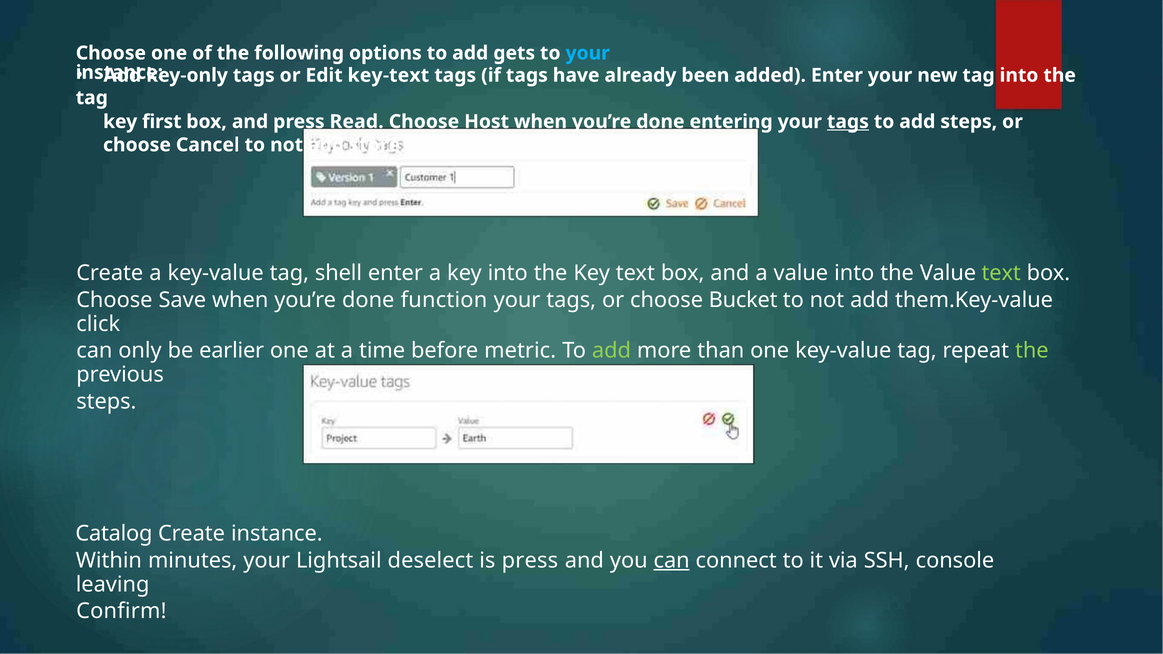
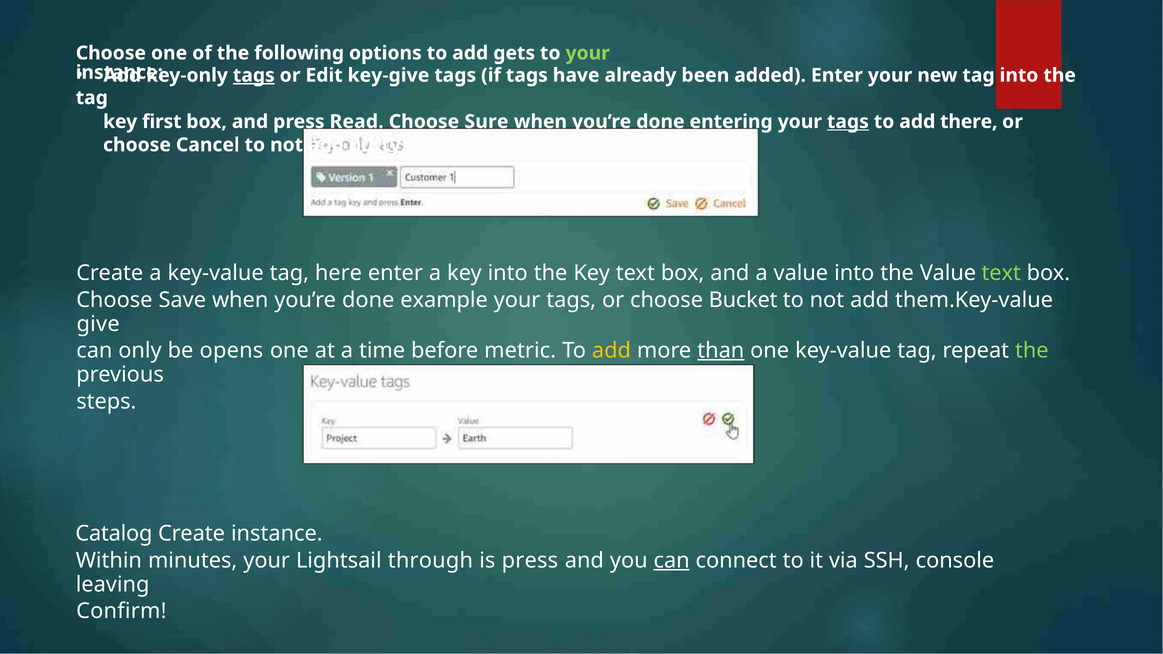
your at (588, 53) colour: light blue -> light green
tags at (254, 75) underline: none -> present
key-text: key-text -> key-give
Host: Host -> Sure
add steps: steps -> there
store: store -> putty
shell: shell -> here
function: function -> example
click: click -> give
earlier: earlier -> opens
add at (612, 351) colour: light green -> yellow
than underline: none -> present
deselect: deselect -> through
